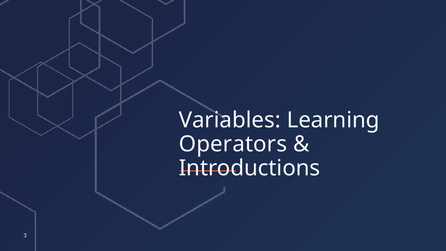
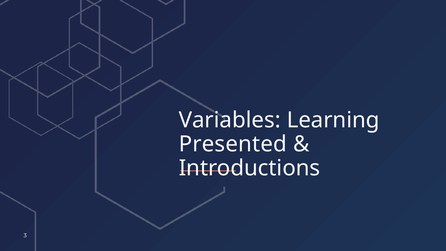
Operators: Operators -> Presented
